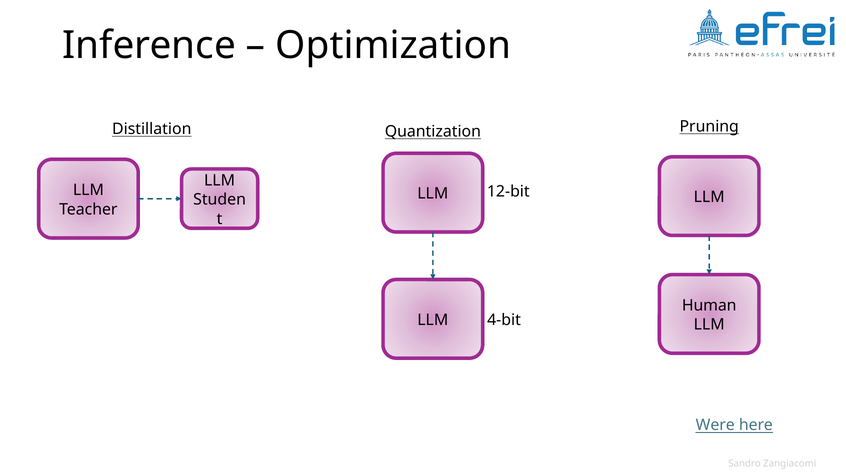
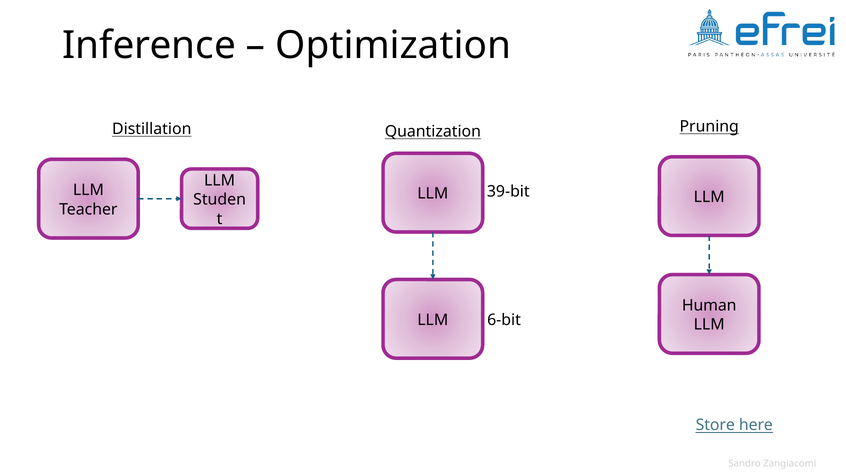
12-bit: 12-bit -> 39-bit
4-bit: 4-bit -> 6-bit
Were: Were -> Store
